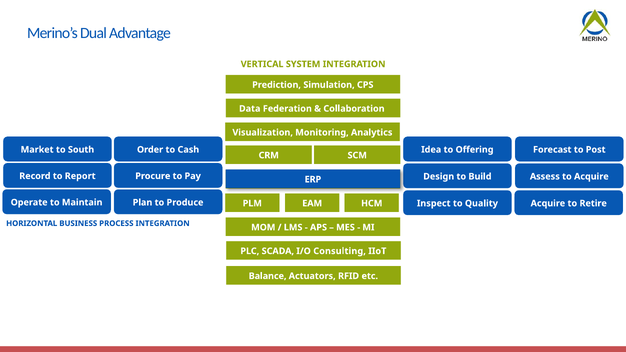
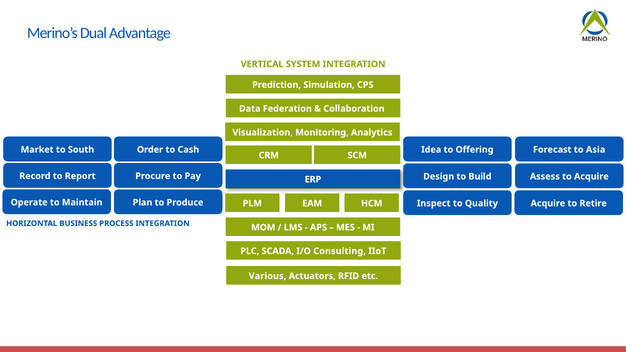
Post: Post -> Asia
Balance: Balance -> Various
